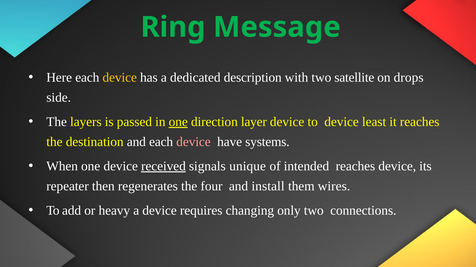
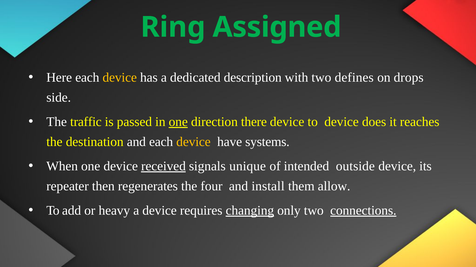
Message: Message -> Assigned
satellite: satellite -> defines
layers: layers -> traffic
layer: layer -> there
least: least -> does
device at (194, 142) colour: pink -> yellow
intended reaches: reaches -> outside
wires: wires -> allow
changing underline: none -> present
connections underline: none -> present
